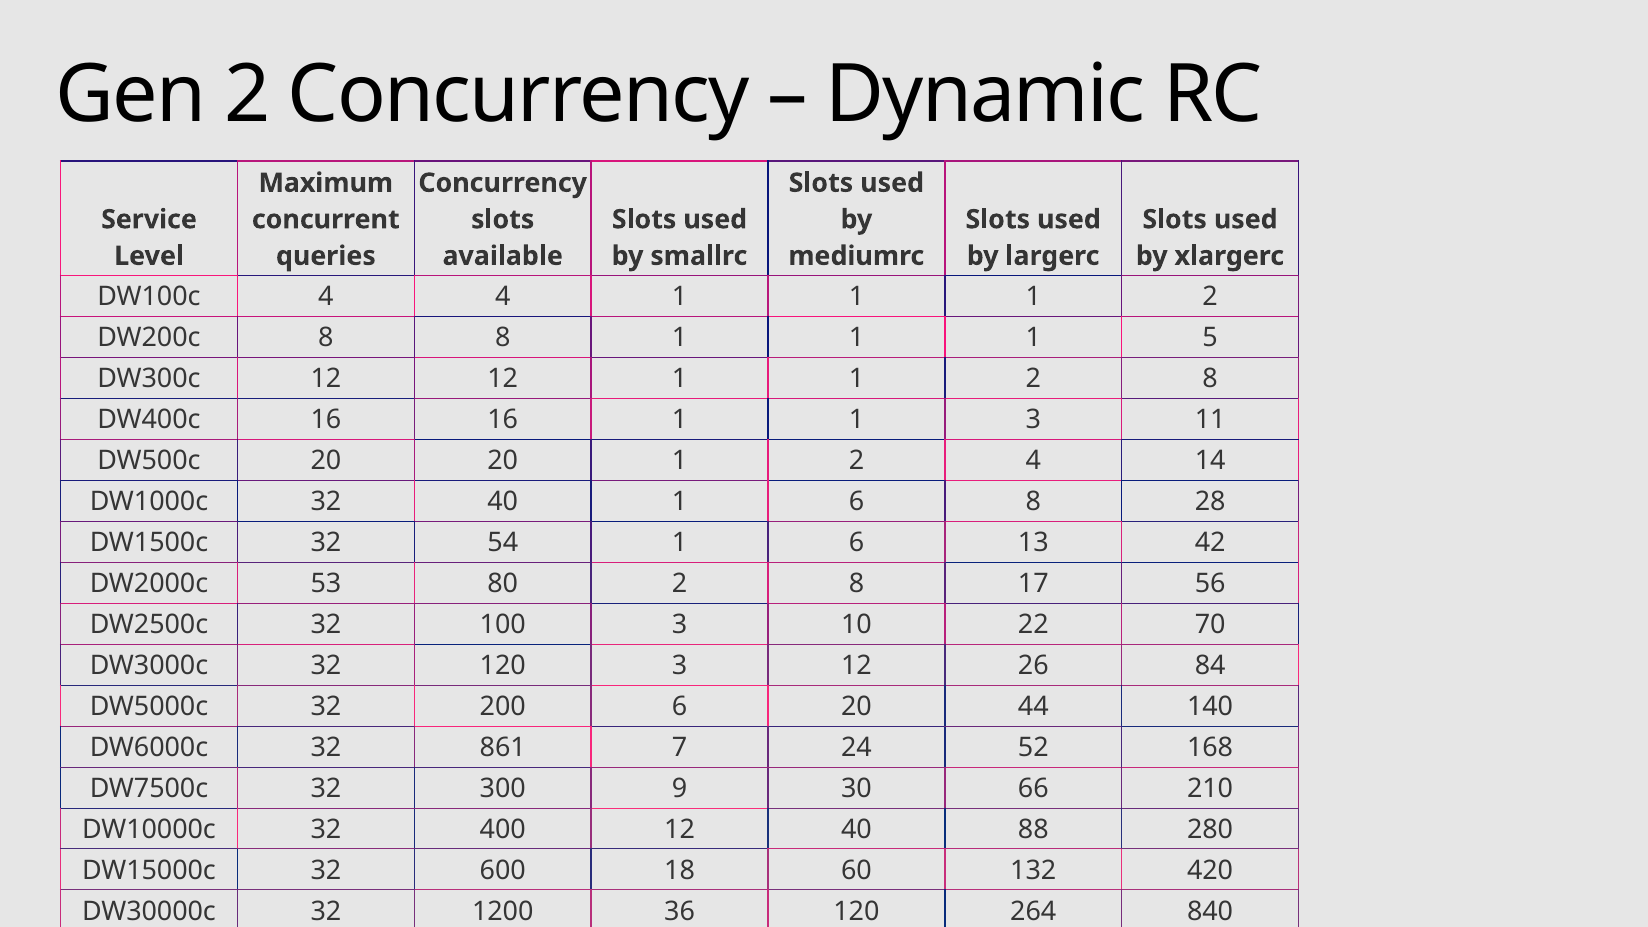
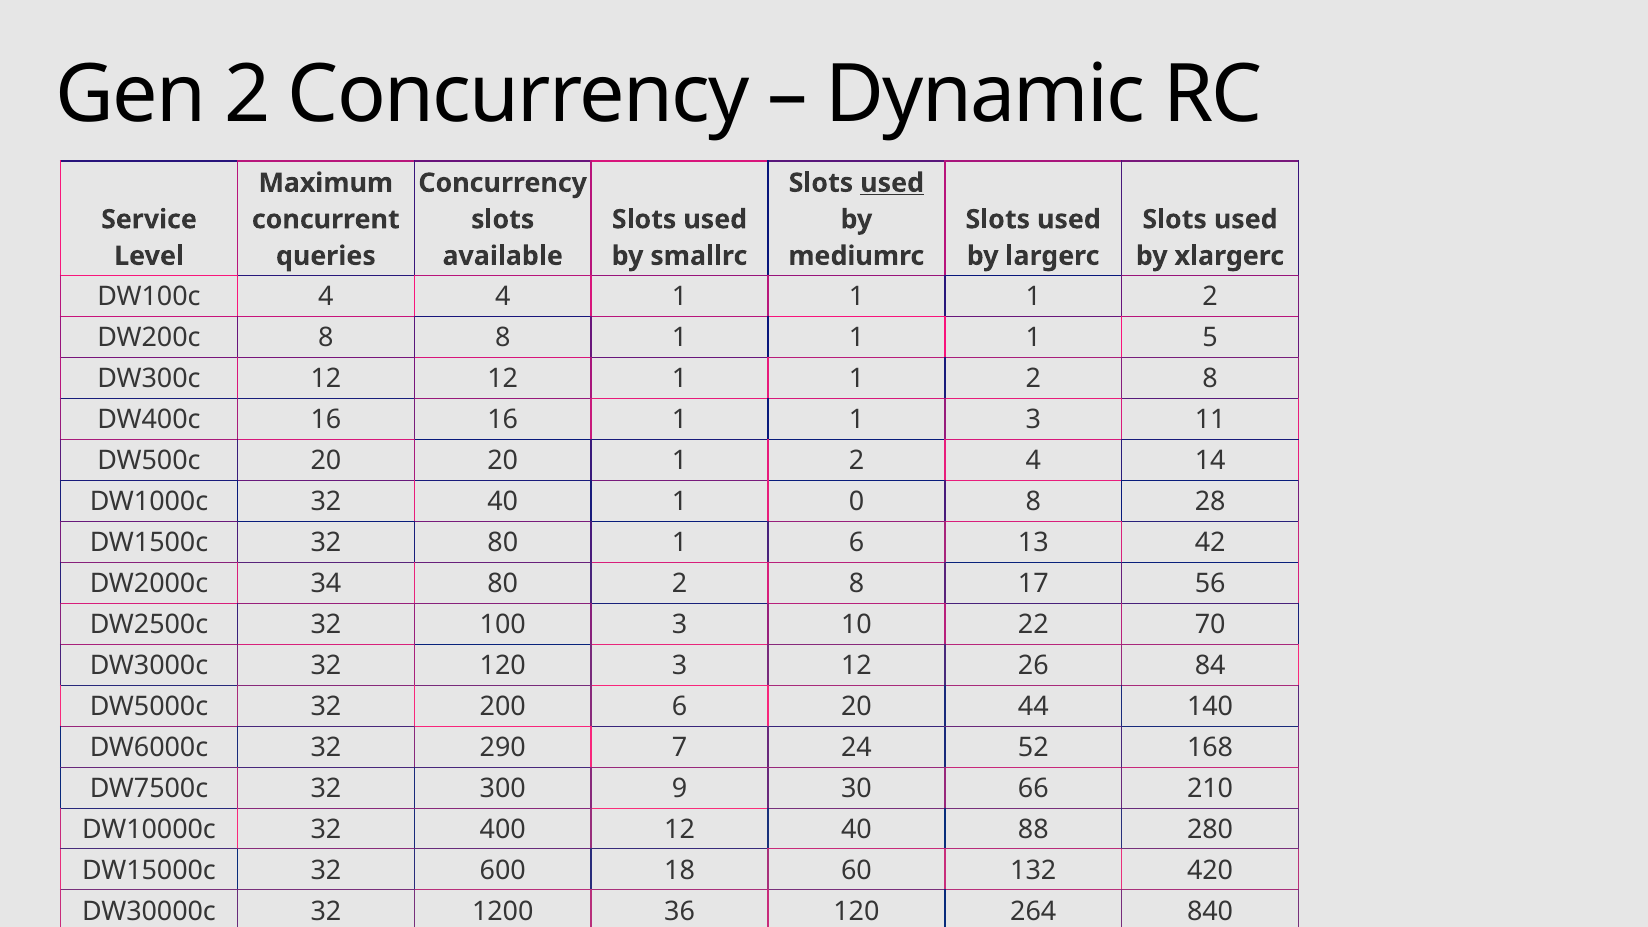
used at (892, 183) underline: none -> present
40 1 6: 6 -> 0
32 54: 54 -> 80
53: 53 -> 34
861: 861 -> 290
